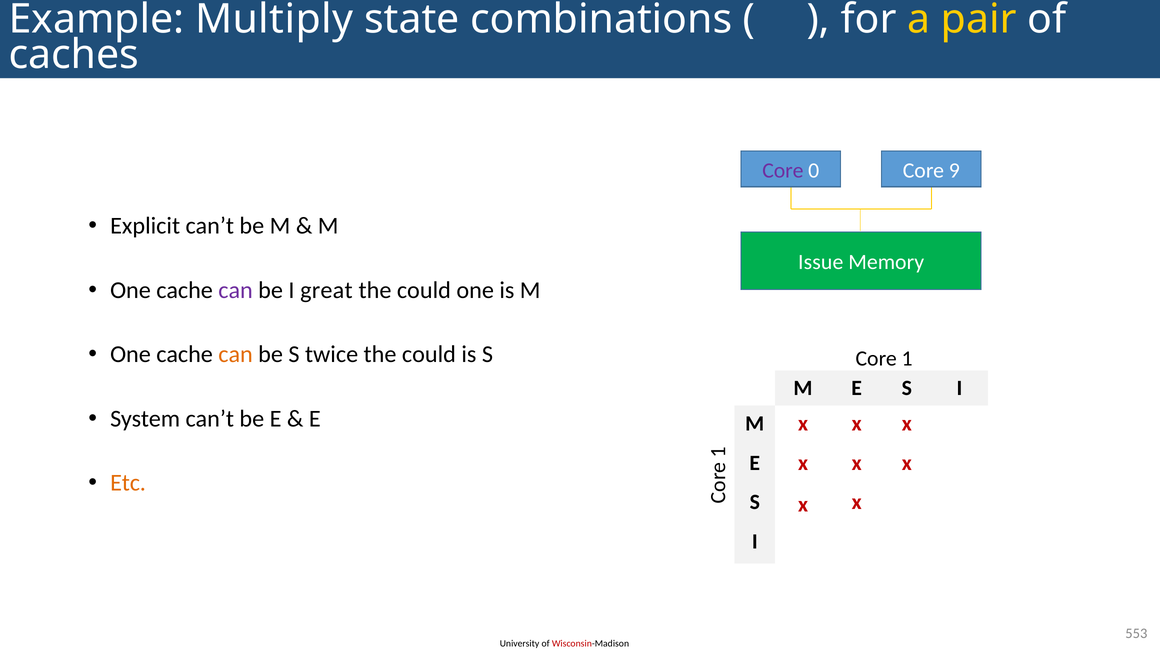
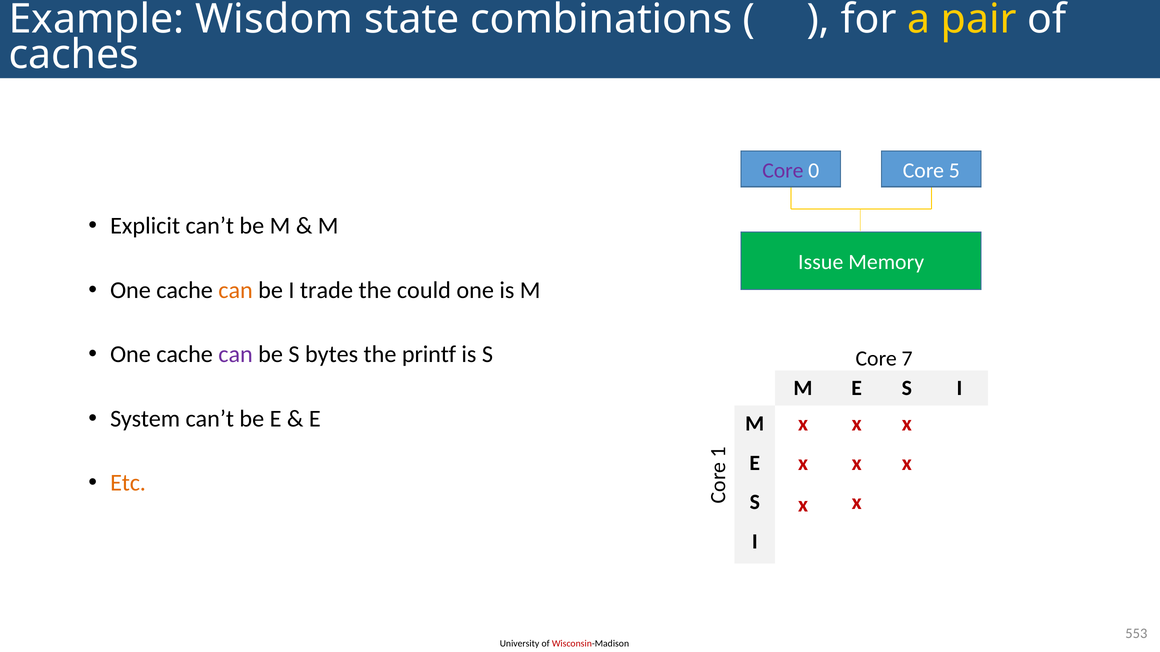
Multiply: Multiply -> Wisdom
9: 9 -> 5
can at (236, 290) colour: purple -> orange
great: great -> trade
can at (236, 355) colour: orange -> purple
twice: twice -> bytes
could at (429, 355): could -> printf
Core 1: 1 -> 7
